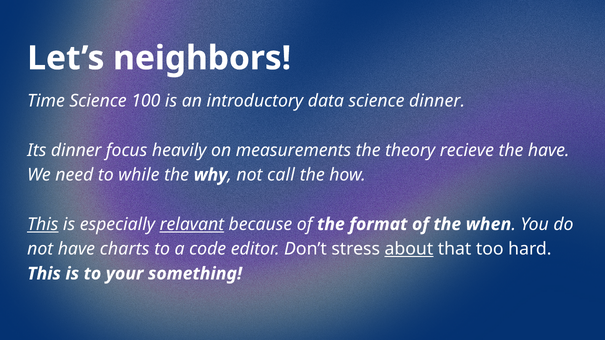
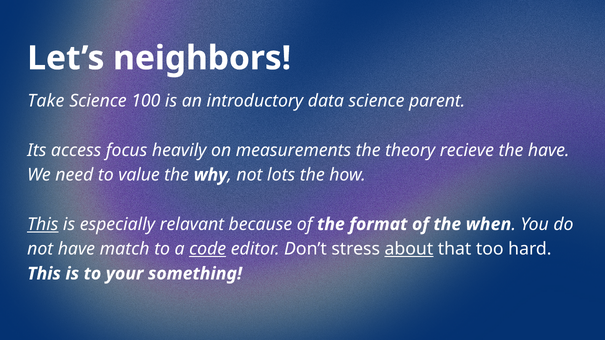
Time: Time -> Take
science dinner: dinner -> parent
Its dinner: dinner -> access
while: while -> value
call: call -> lots
relavant underline: present -> none
charts: charts -> match
code underline: none -> present
